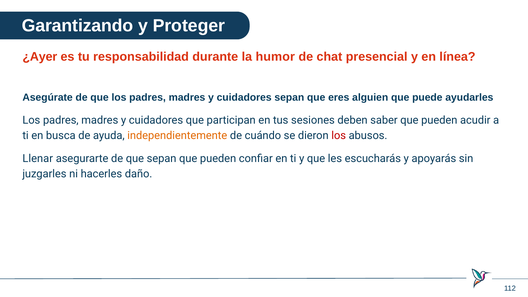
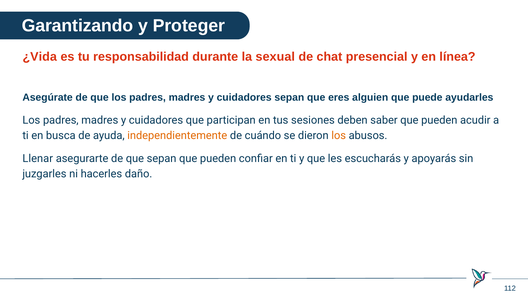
¿Ayer: ¿Ayer -> ¿Vida
humor: humor -> sexual
los at (339, 135) colour: red -> orange
